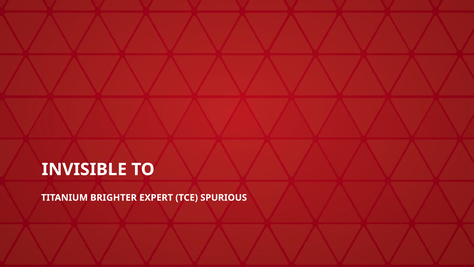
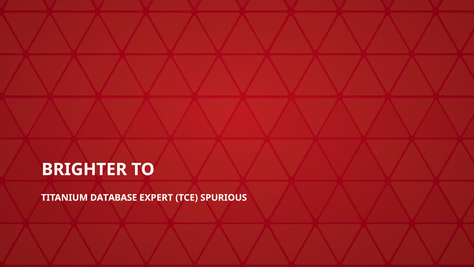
INVISIBLE: INVISIBLE -> BRIGHTER
BRIGHTER: BRIGHTER -> DATABASE
